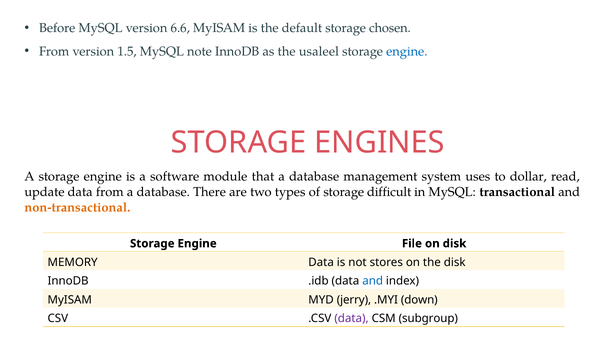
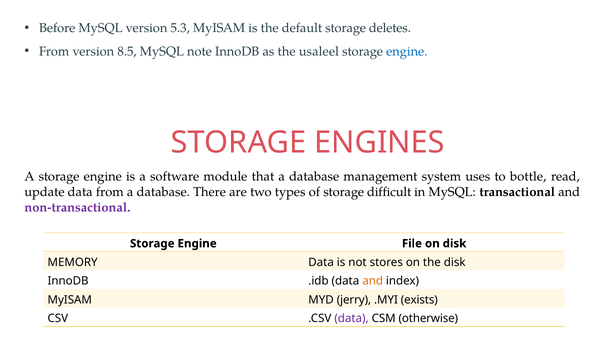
6.6: 6.6 -> 5.3
chosen: chosen -> deletes
1.5: 1.5 -> 8.5
dollar: dollar -> bottle
non-transactional colour: orange -> purple
and at (373, 281) colour: blue -> orange
down: down -> exists
subgroup: subgroup -> otherwise
